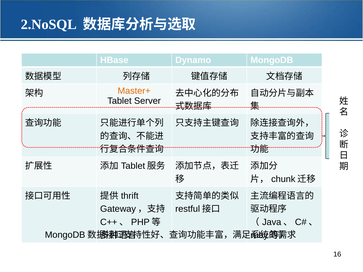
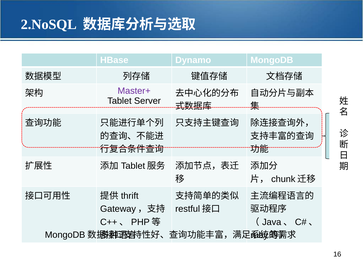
Master+ colour: orange -> purple
